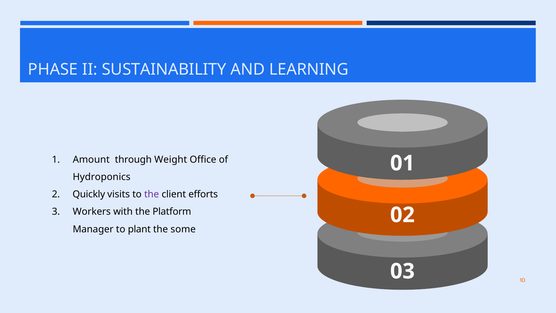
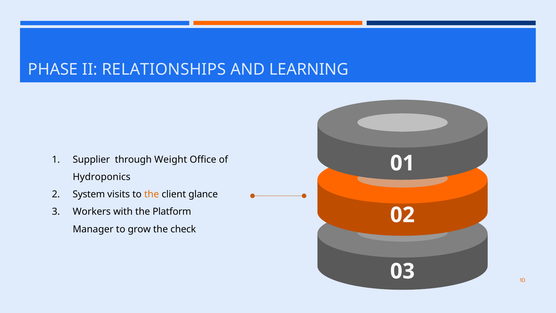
SUSTAINABILITY: SUSTAINABILITY -> RELATIONSHIPS
Amount: Amount -> Supplier
Quickly: Quickly -> System
the at (152, 194) colour: purple -> orange
efforts: efforts -> glance
plant: plant -> grow
some: some -> check
